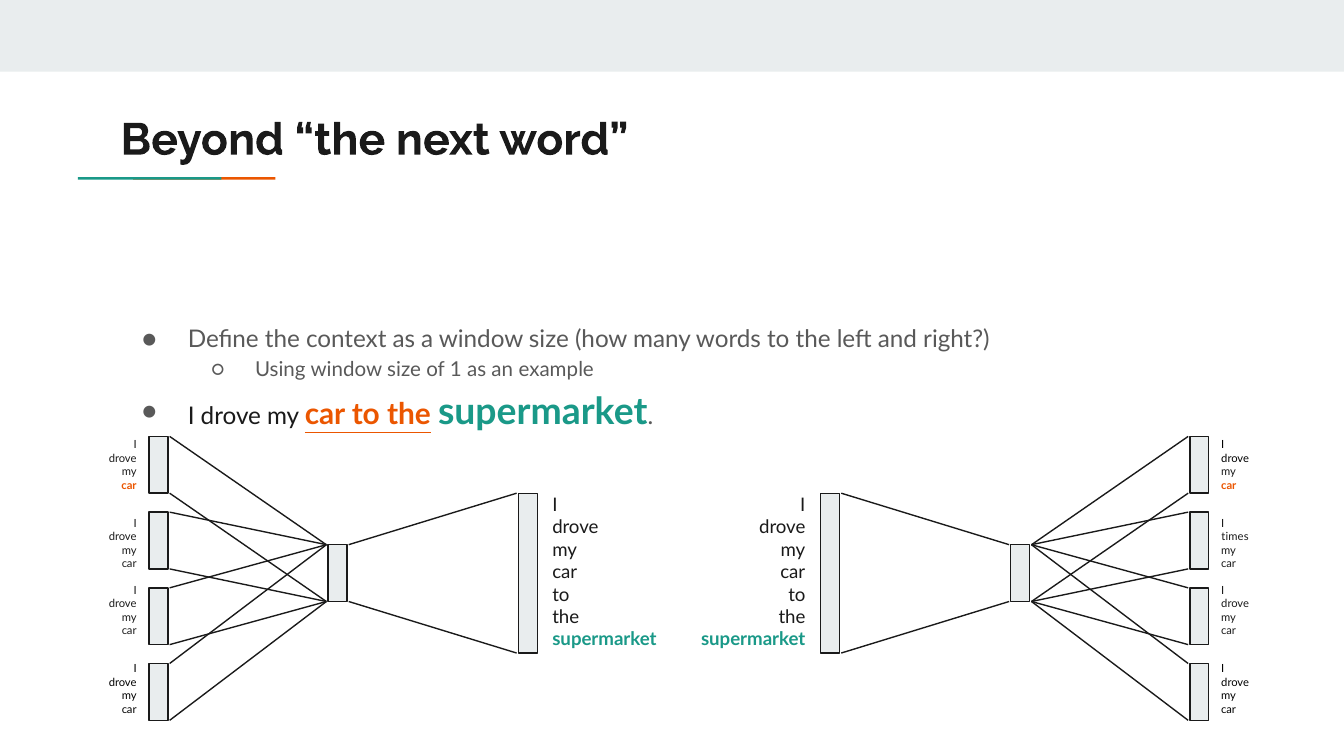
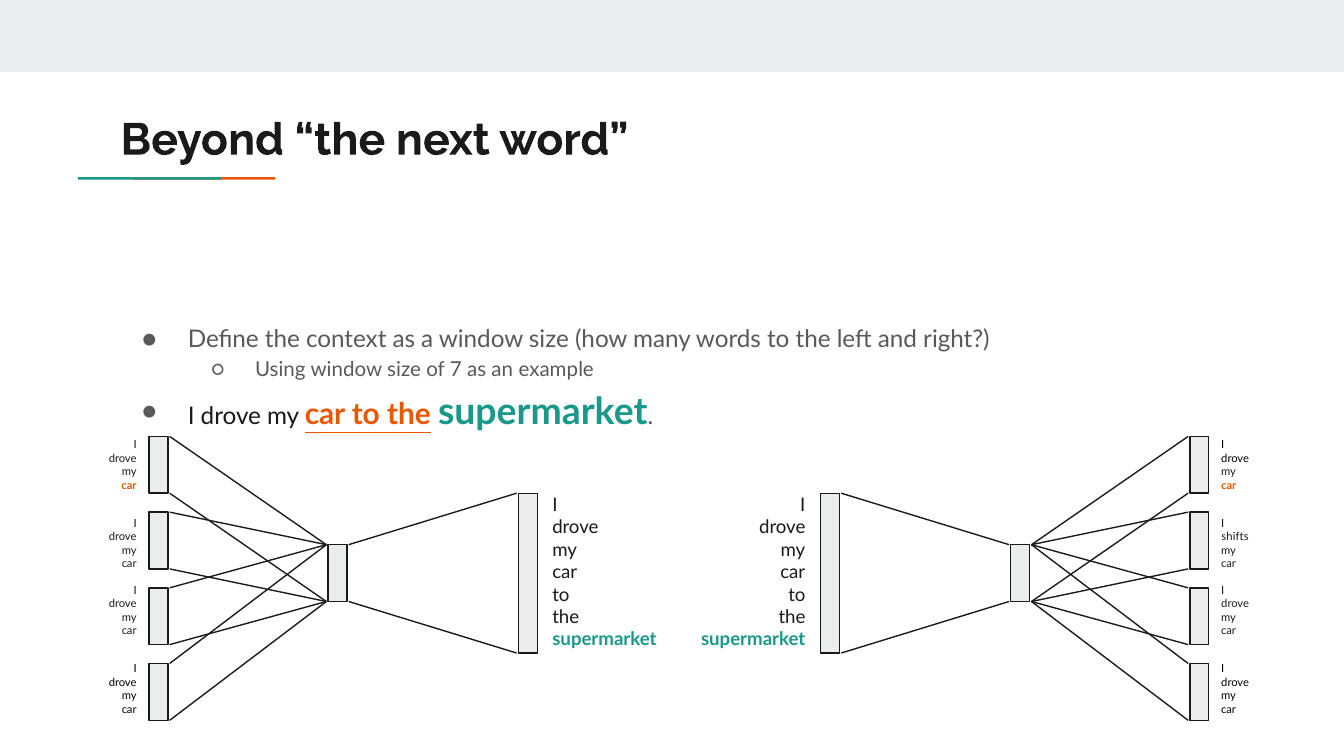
1: 1 -> 7
times: times -> shifts
